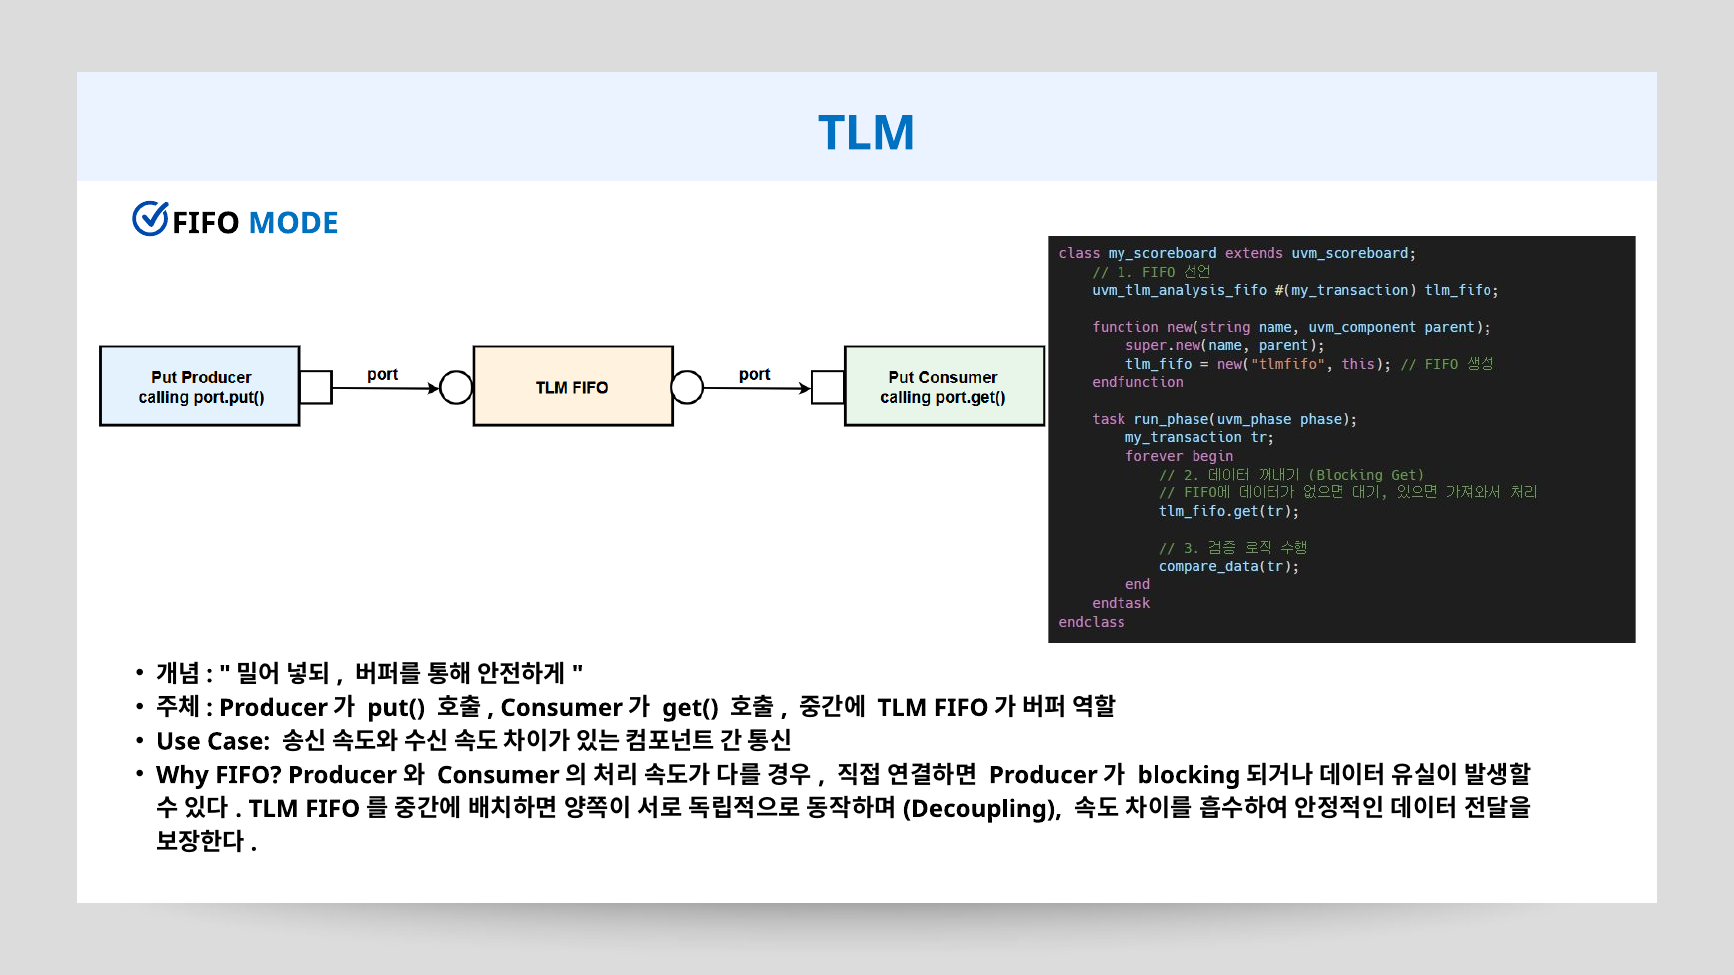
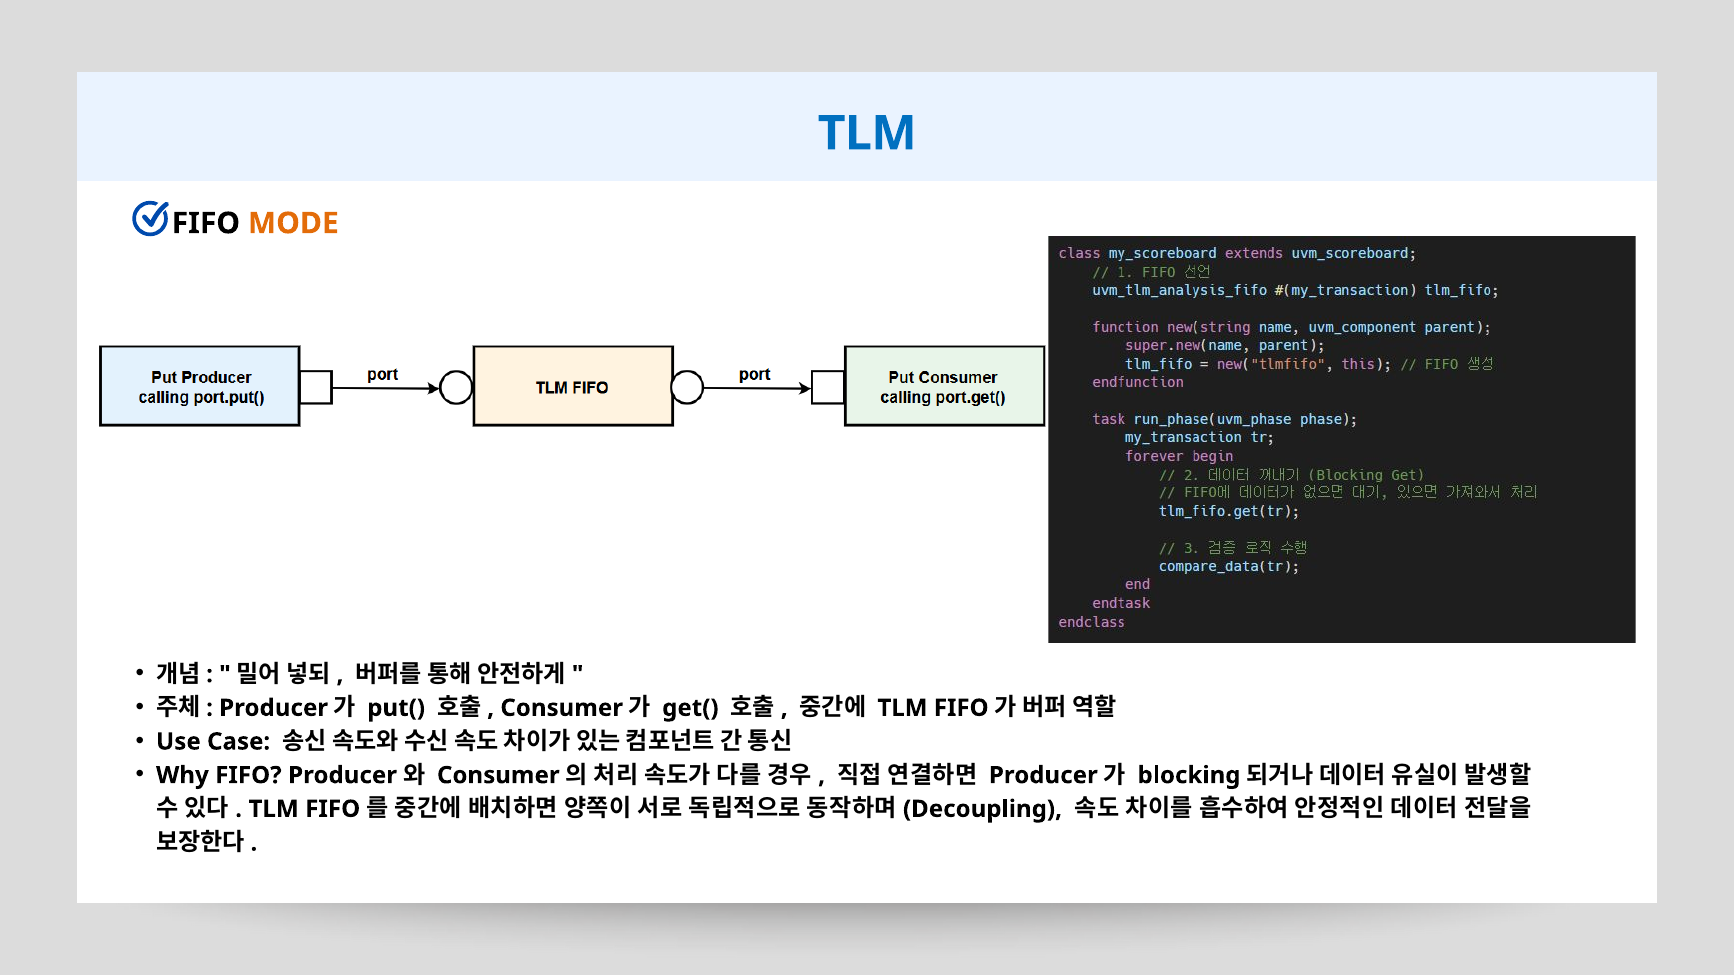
MODE colour: blue -> orange
